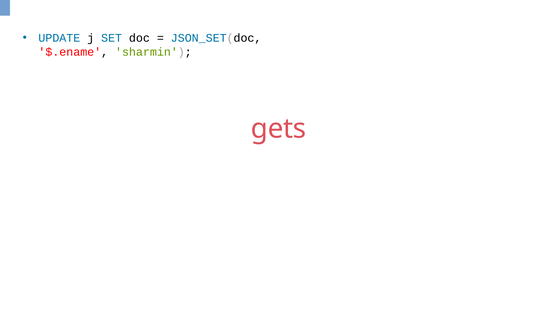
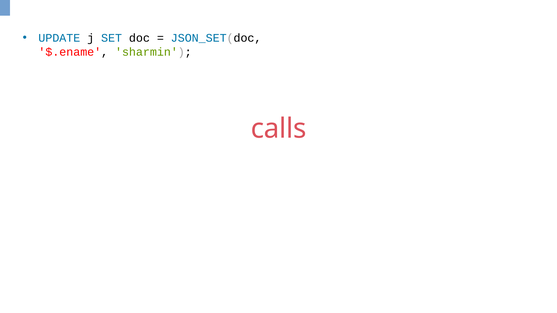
gets: gets -> calls
